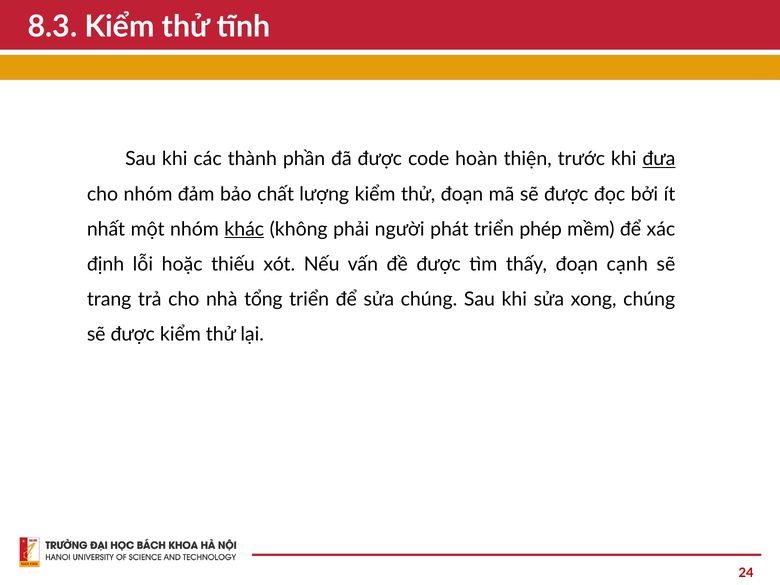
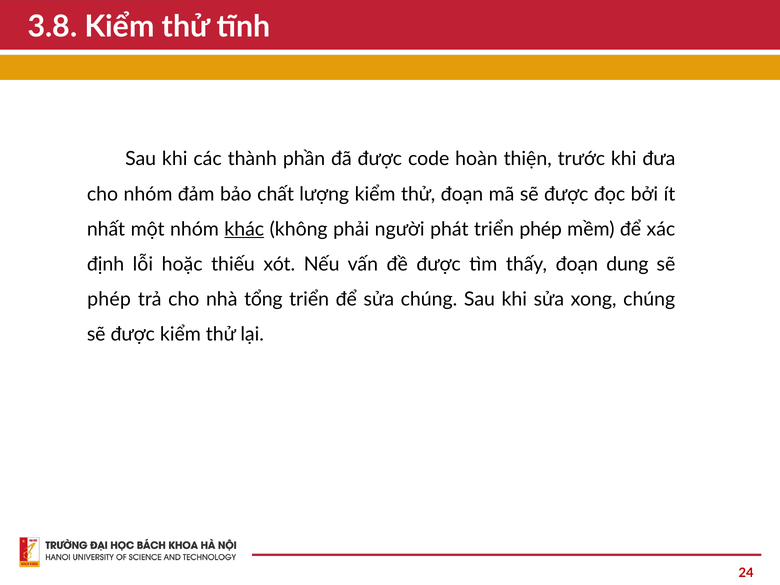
8.3: 8.3 -> 3.8
đưa underline: present -> none
cạnh: cạnh -> dung
trang at (109, 299): trang -> phép
